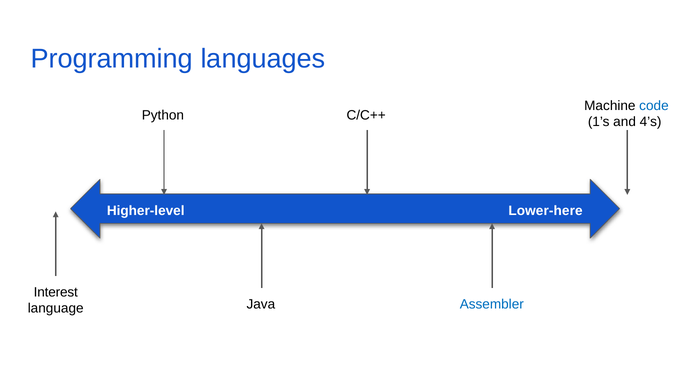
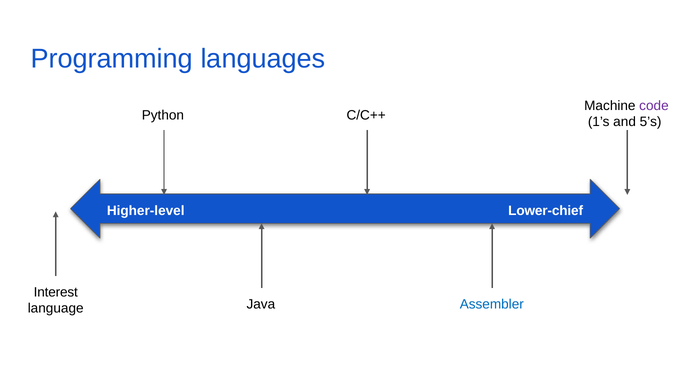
code colour: blue -> purple
4’s: 4’s -> 5’s
Lower-here: Lower-here -> Lower-chief
